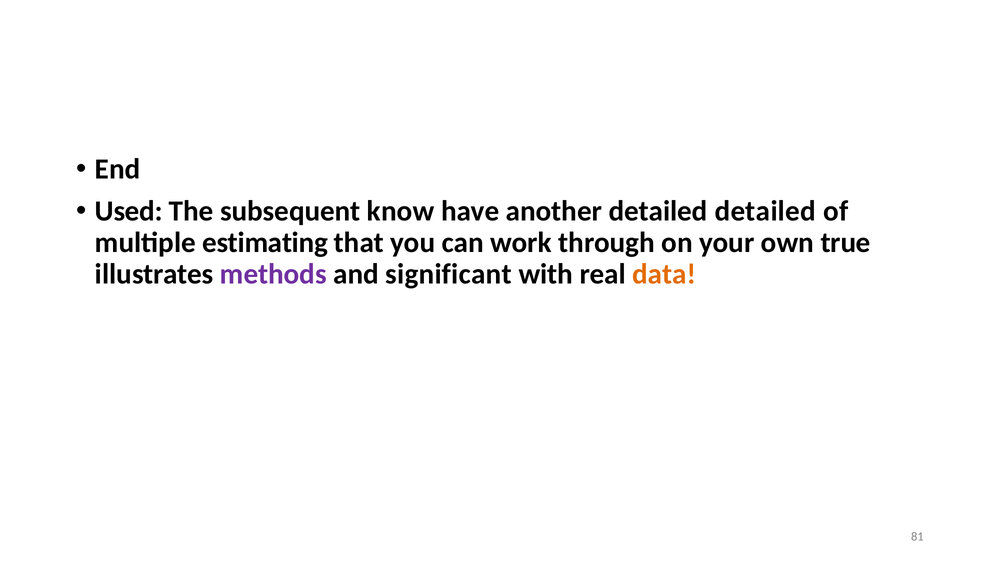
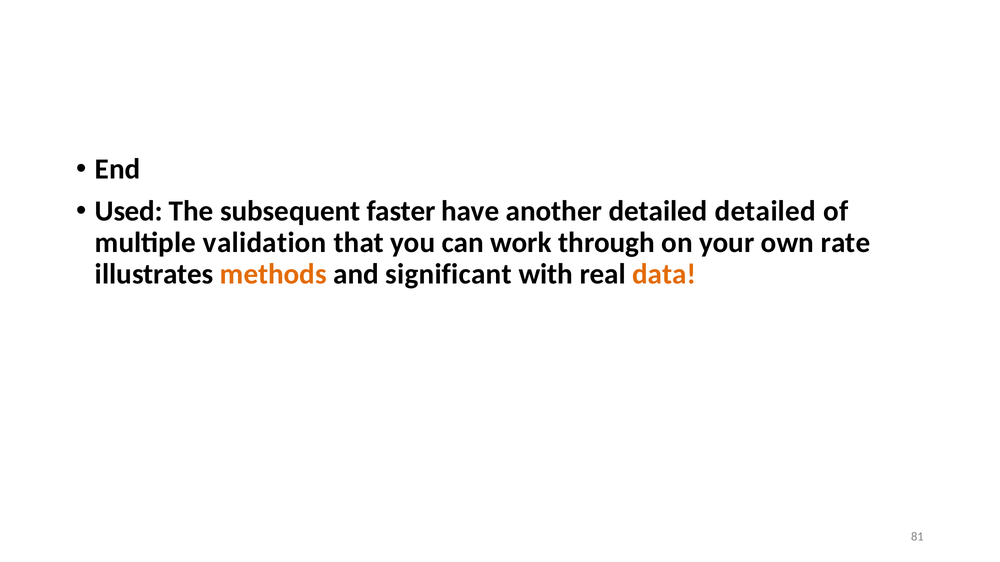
know: know -> faster
estimating: estimating -> validation
true: true -> rate
methods colour: purple -> orange
